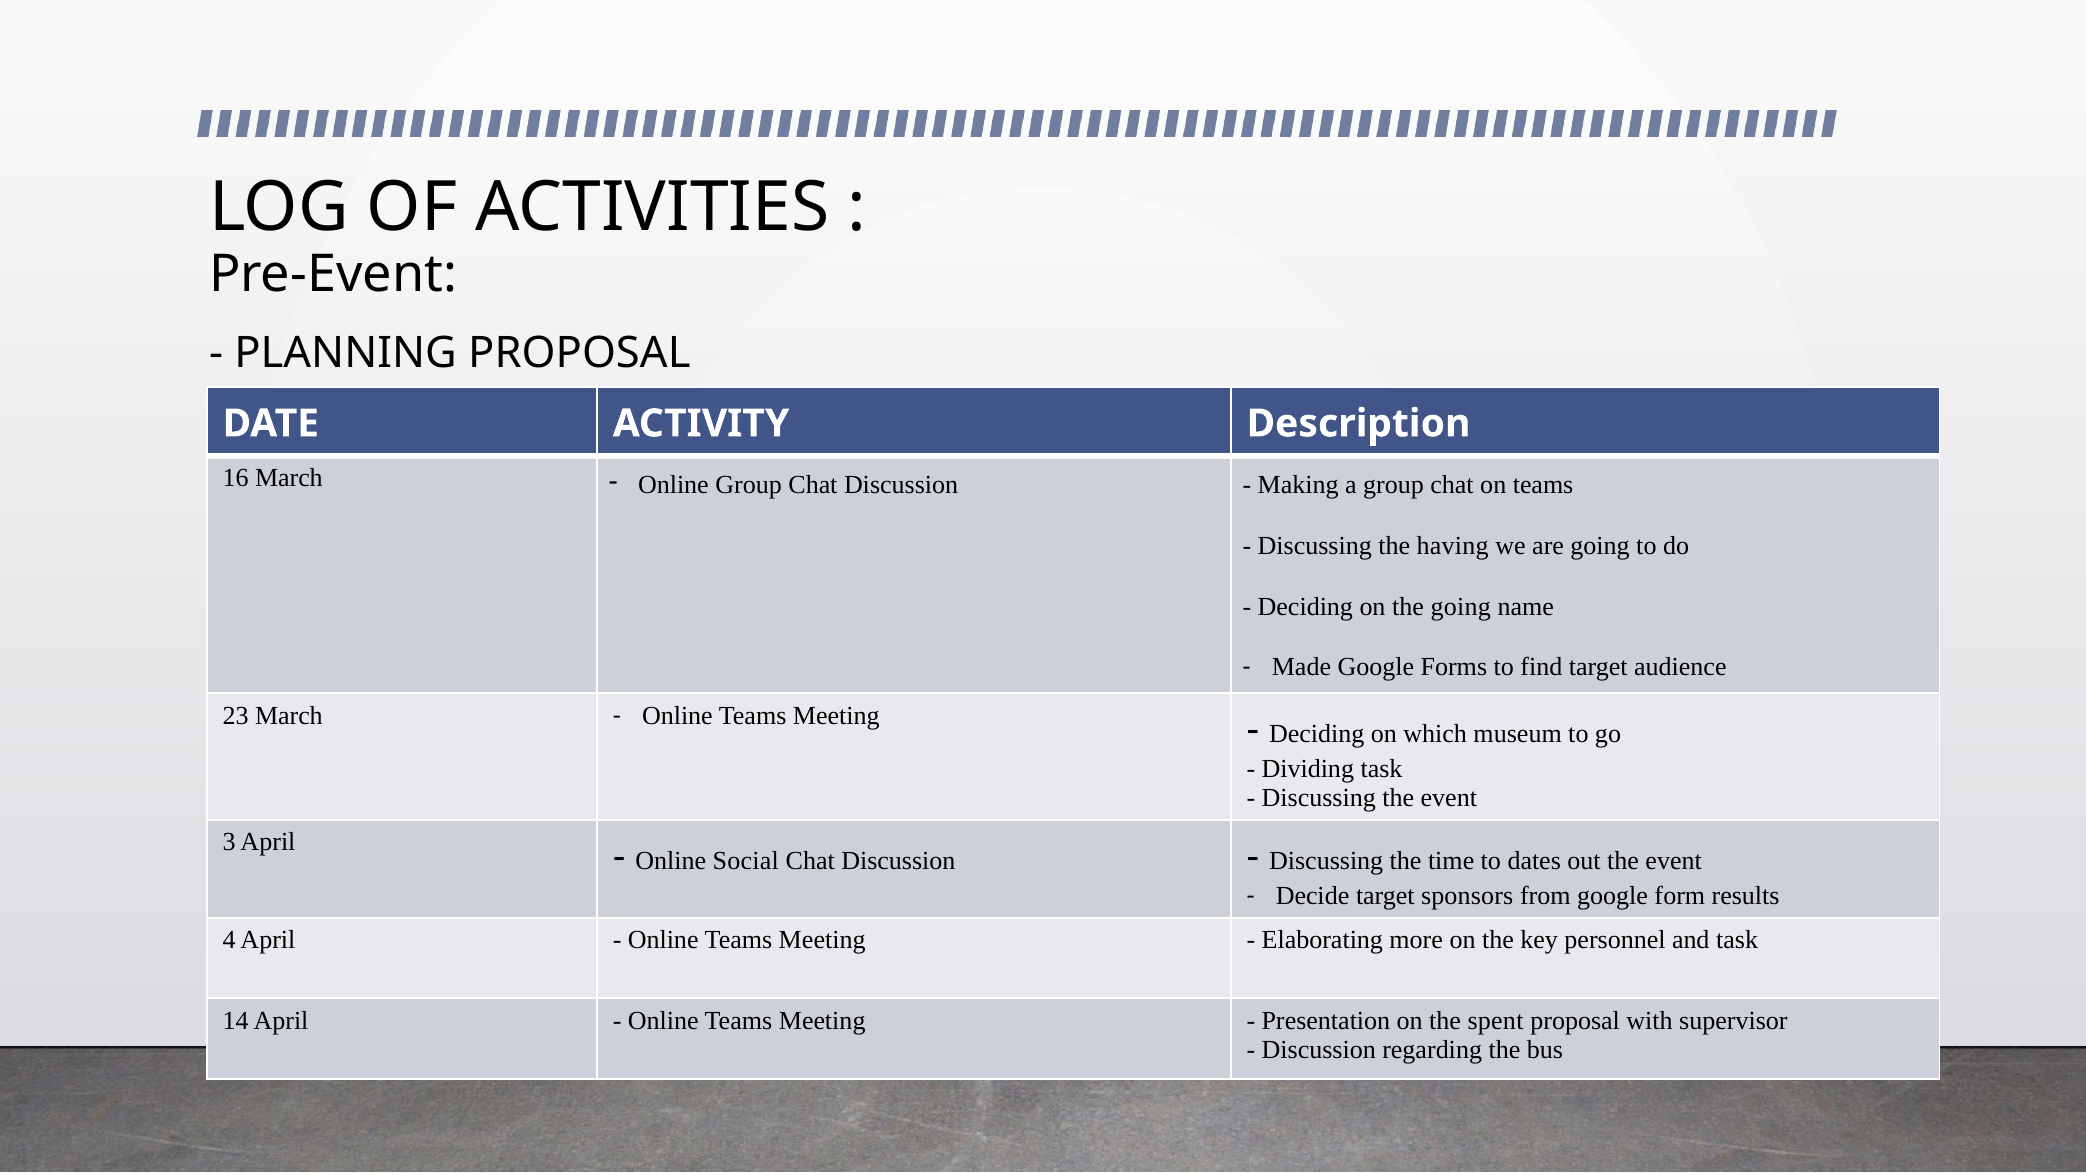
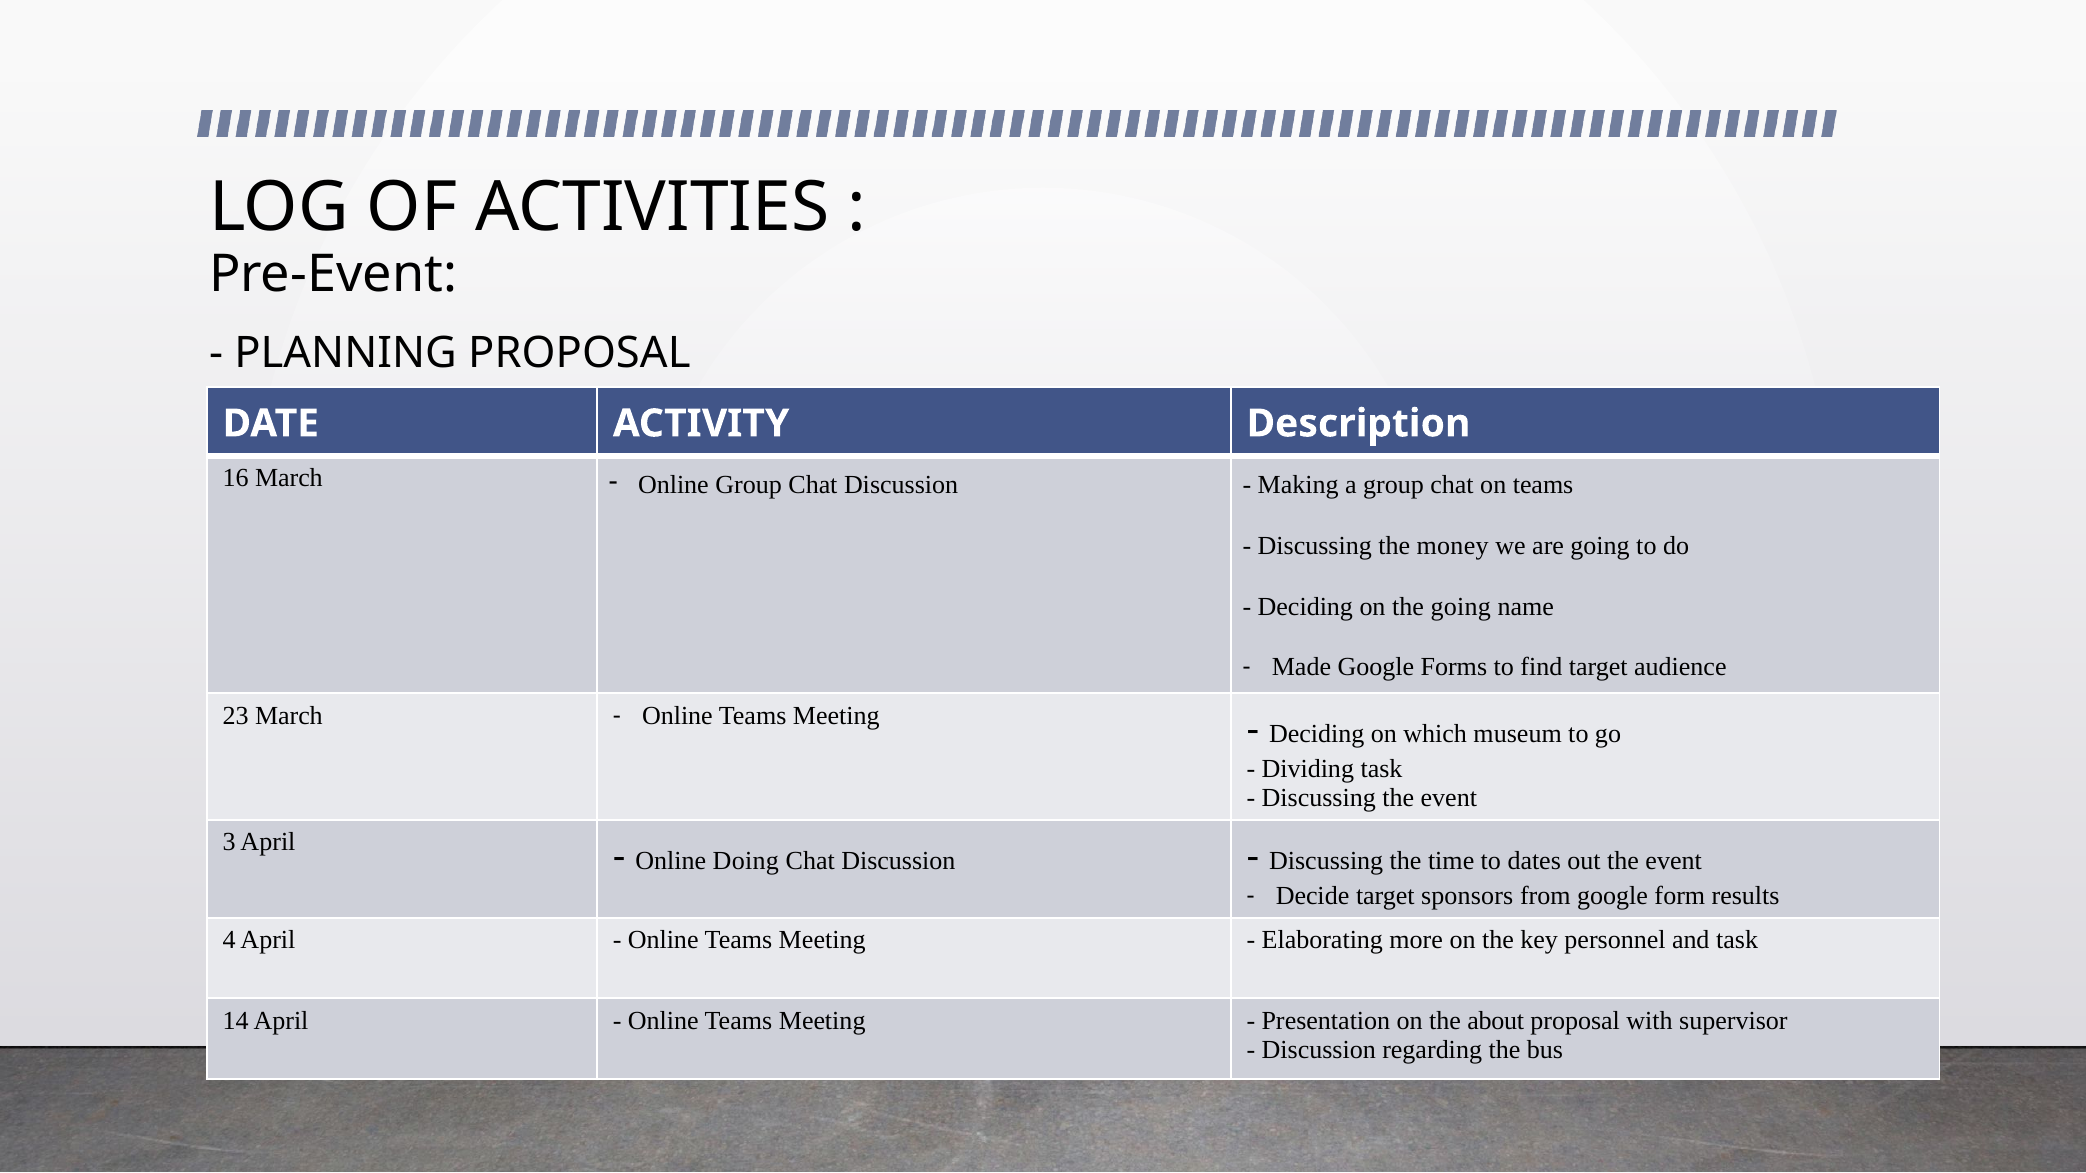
having: having -> money
Social: Social -> Doing
spent: spent -> about
